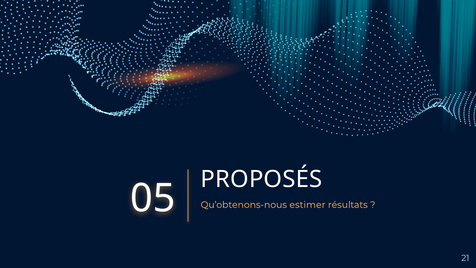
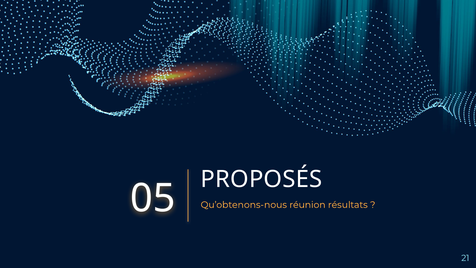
estimer: estimer -> réunion
